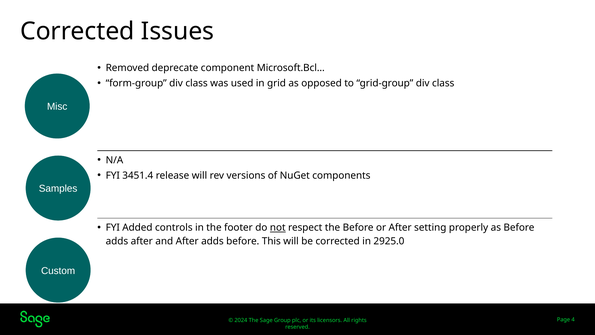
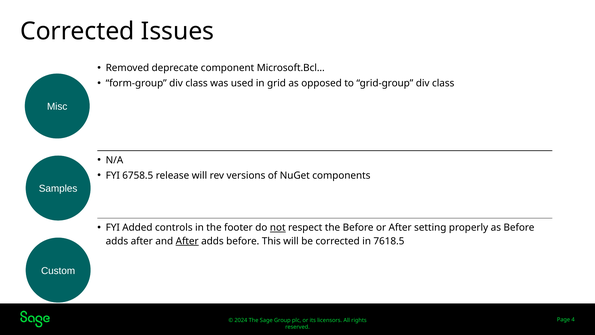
3451.4: 3451.4 -> 6758.5
After at (187, 241) underline: none -> present
2925.0: 2925.0 -> 7618.5
